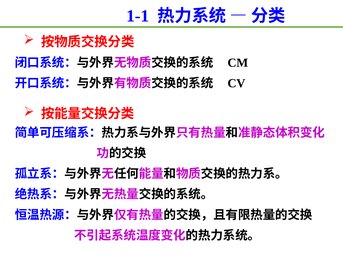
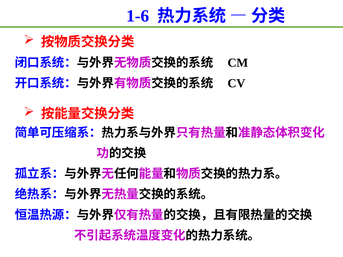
1-1: 1-1 -> 1-6
